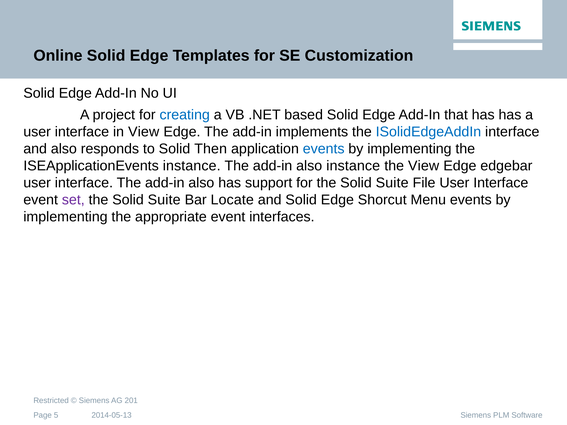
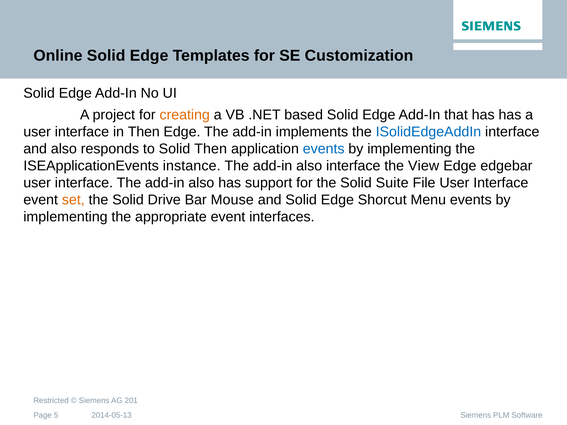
creating colour: blue -> orange
in View: View -> Then
also instance: instance -> interface
set colour: purple -> orange
Suite at (164, 200): Suite -> Drive
Locate: Locate -> Mouse
